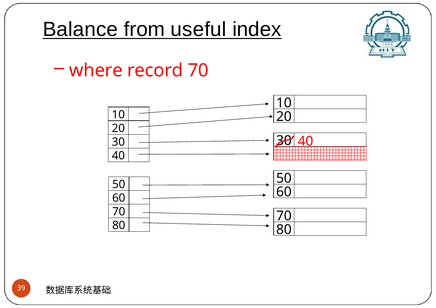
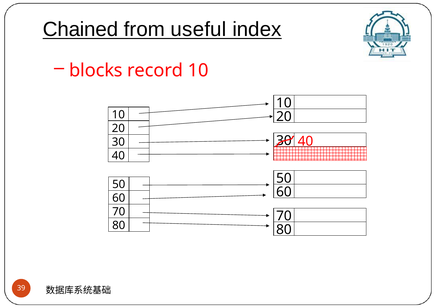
Balance: Balance -> Chained
where: where -> blocks
record 70: 70 -> 10
